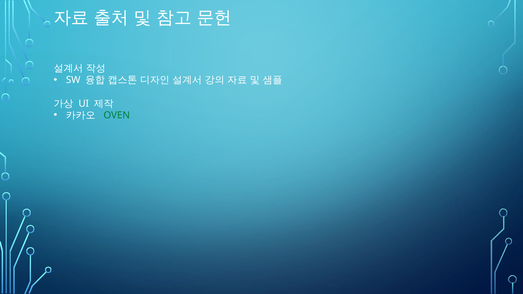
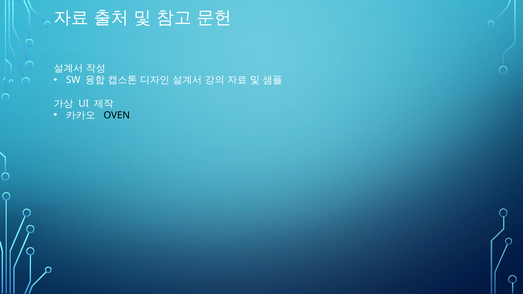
OVEN colour: green -> black
